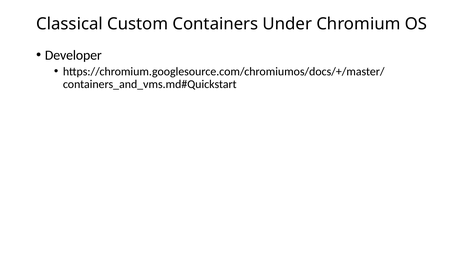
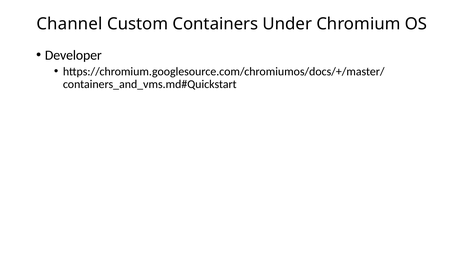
Classical: Classical -> Channel
